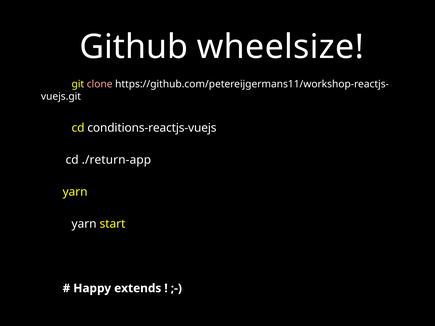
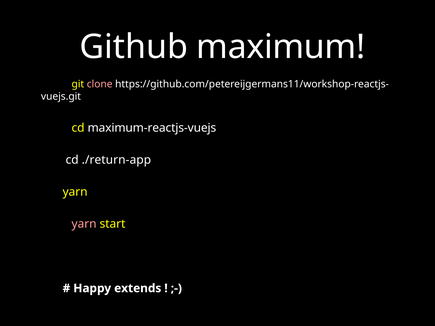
wheelsize: wheelsize -> maximum
conditions-reactjs-vuejs: conditions-reactjs-vuejs -> maximum-reactjs-vuejs
yarn at (84, 224) colour: white -> pink
